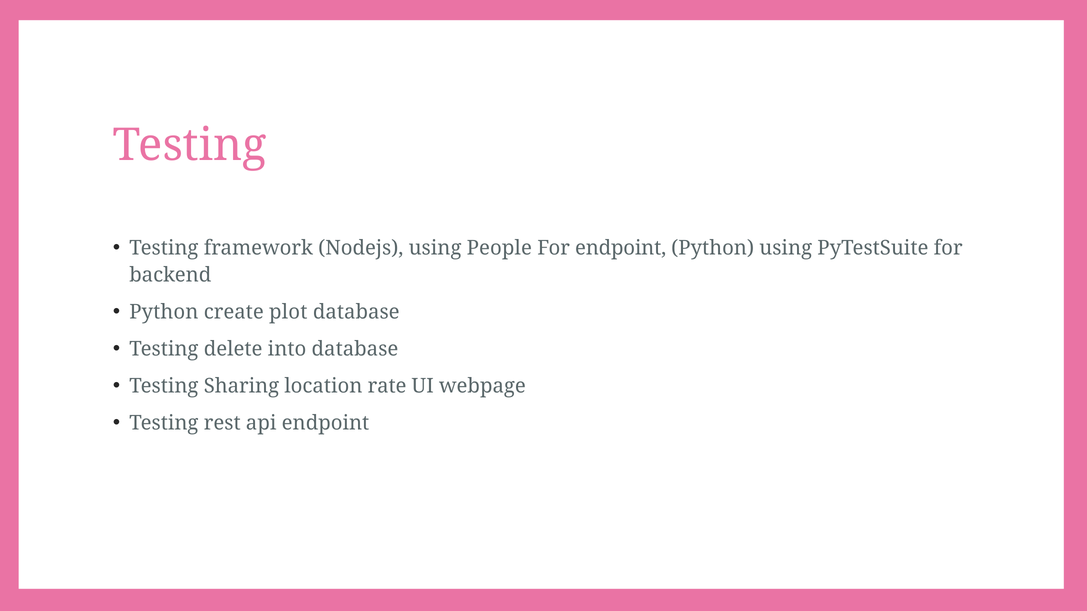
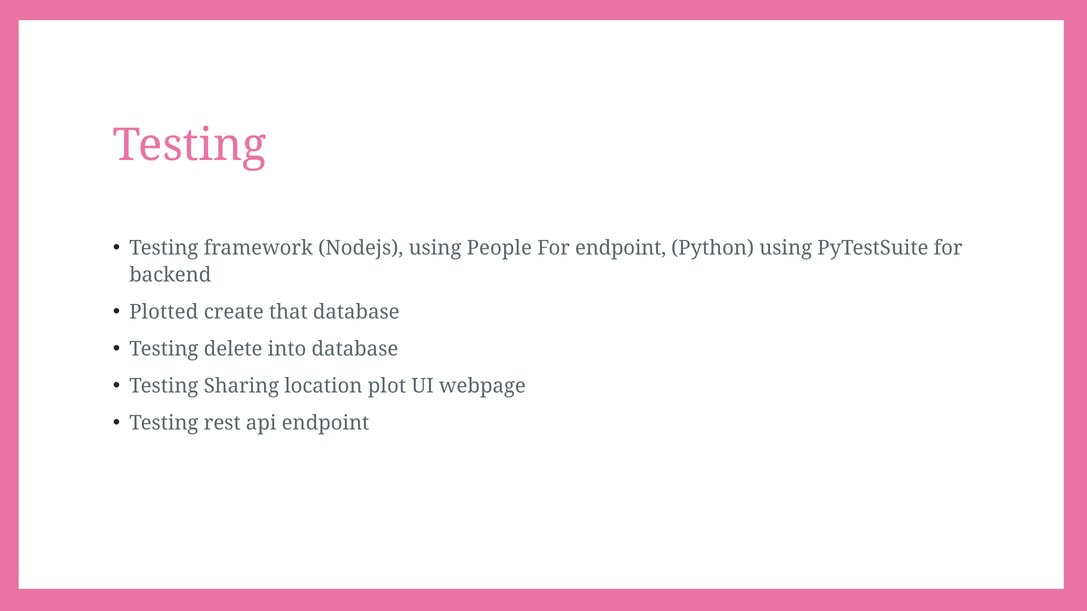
Python at (164, 312): Python -> Plotted
plot: plot -> that
rate: rate -> plot
